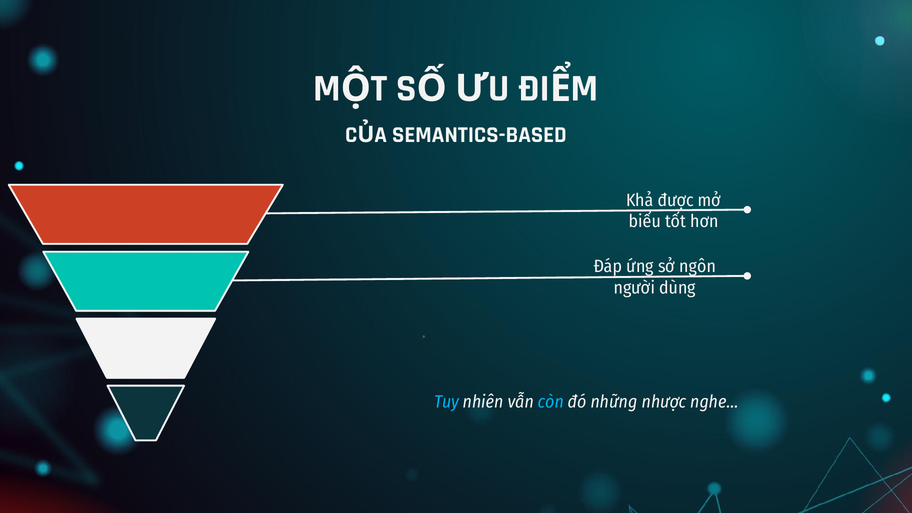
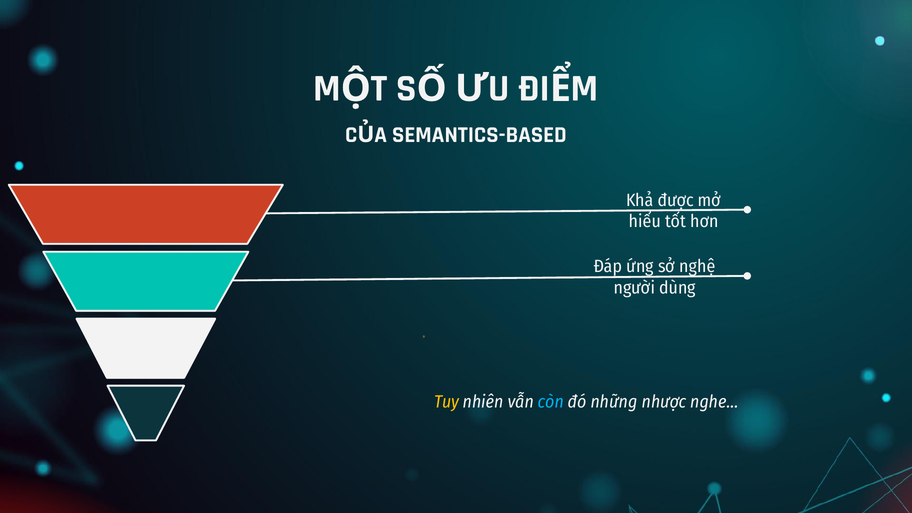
biểu: biểu -> hiểu
ngôn: ngôn -> nghệ
Tuy colour: light blue -> yellow
